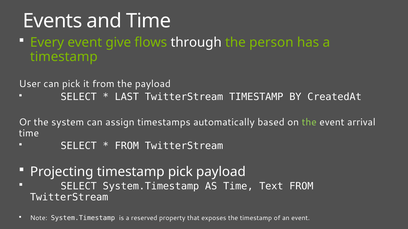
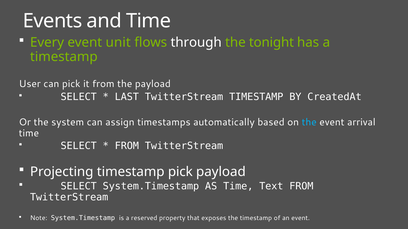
give: give -> unit
person: person -> tonight
the at (309, 123) colour: light green -> light blue
